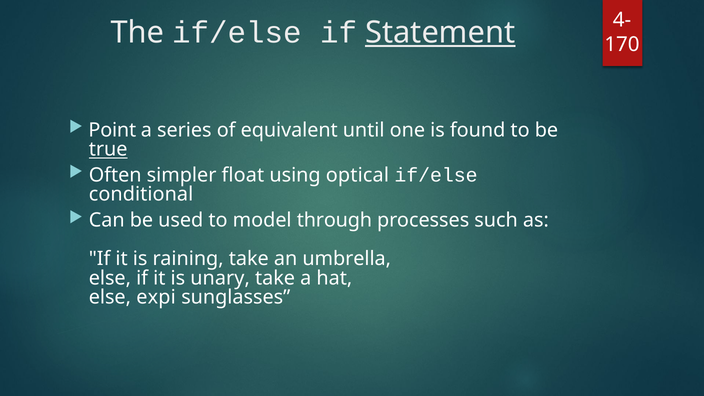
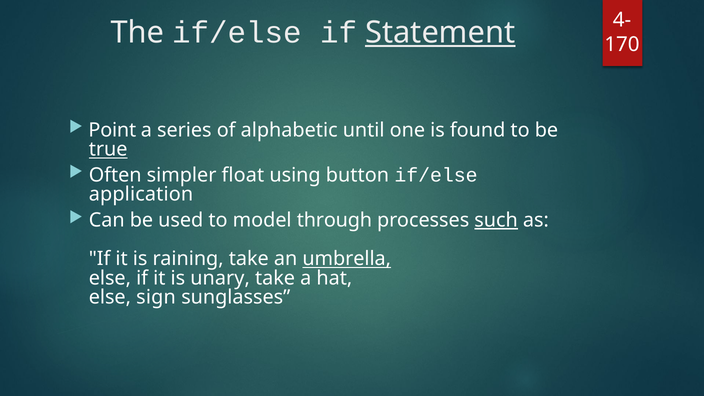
equivalent: equivalent -> alphabetic
optical: optical -> button
conditional: conditional -> application
such underline: none -> present
umbrella underline: none -> present
expi: expi -> sign
